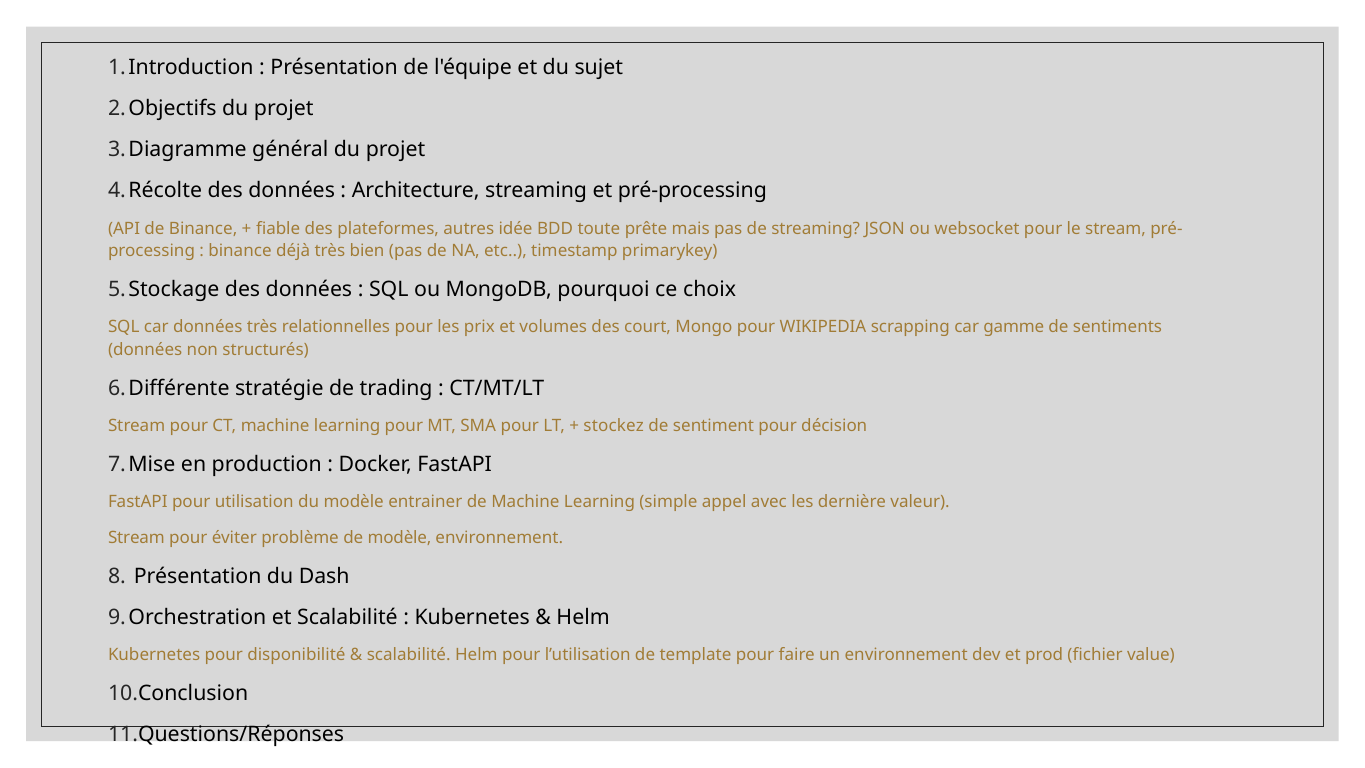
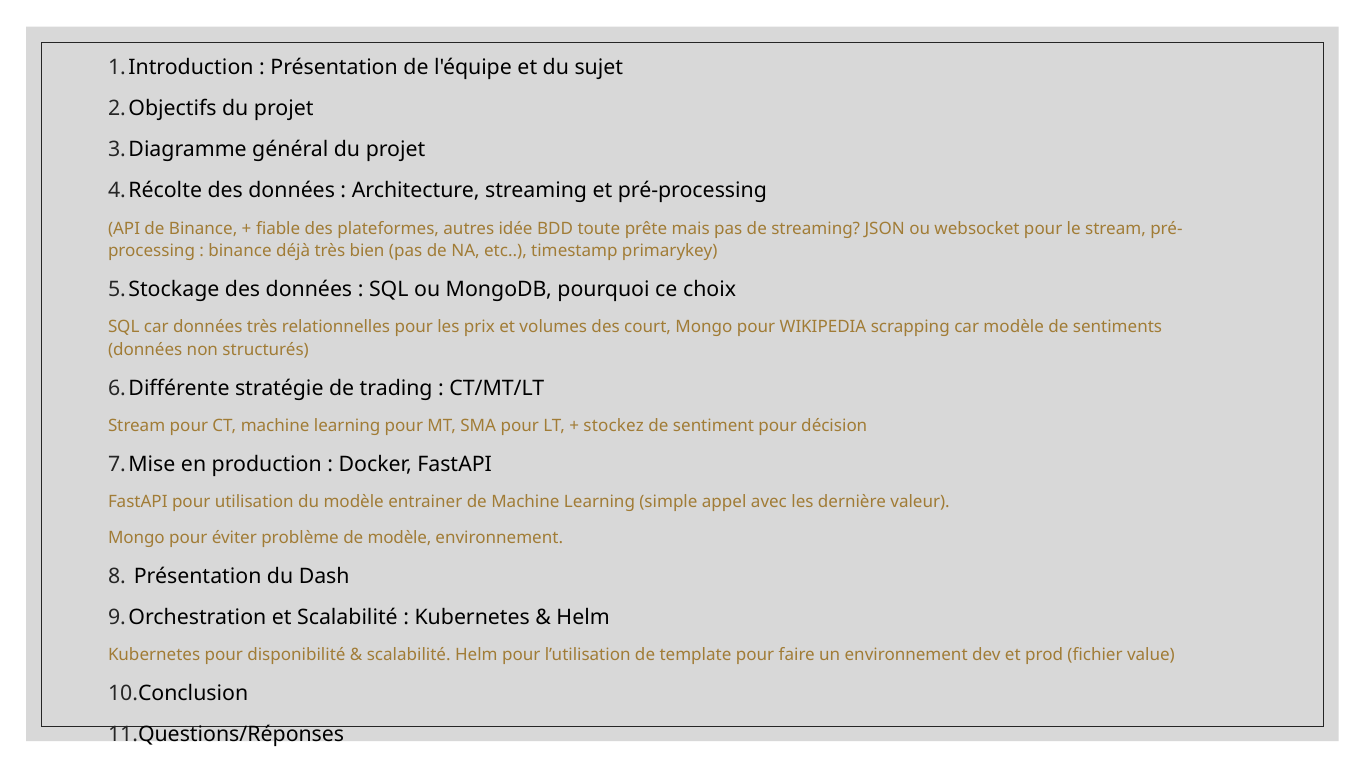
car gamme: gamme -> modèle
Stream at (136, 537): Stream -> Mongo
